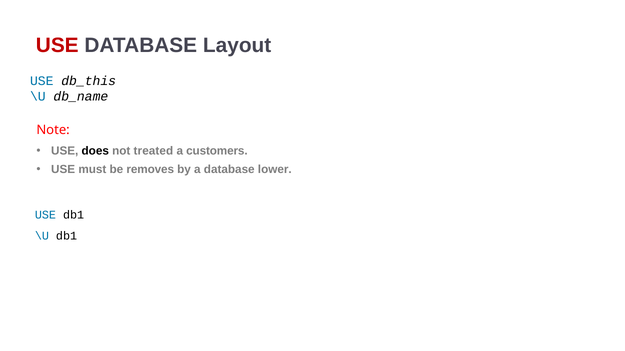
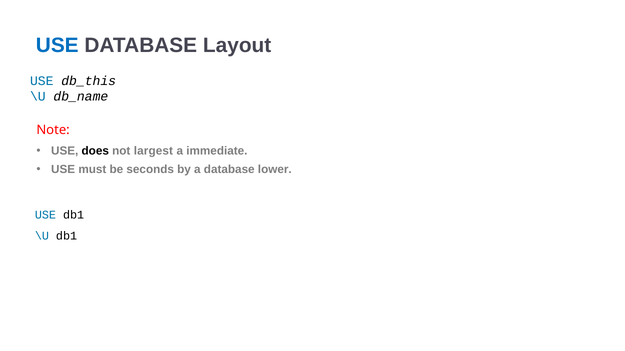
USE at (57, 45) colour: red -> blue
treated: treated -> largest
customers: customers -> immediate
removes: removes -> seconds
